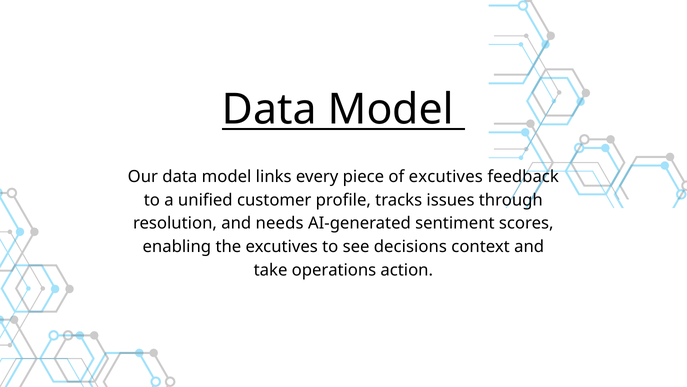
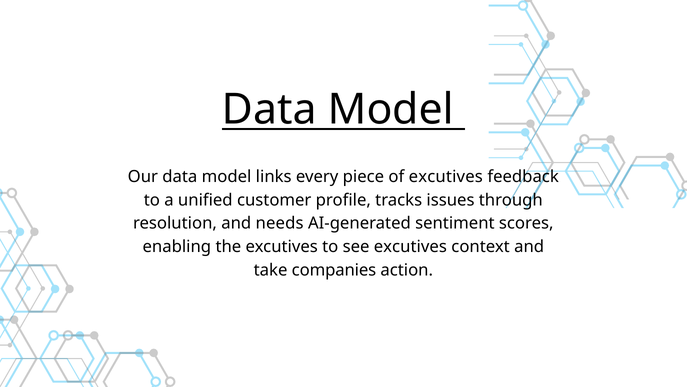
see decisions: decisions -> excutives
operations: operations -> companies
